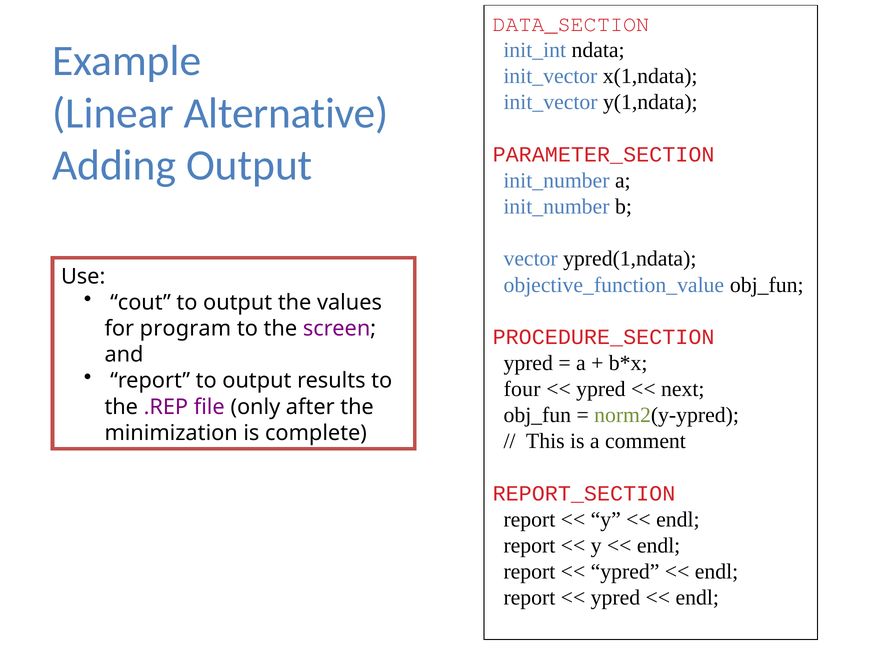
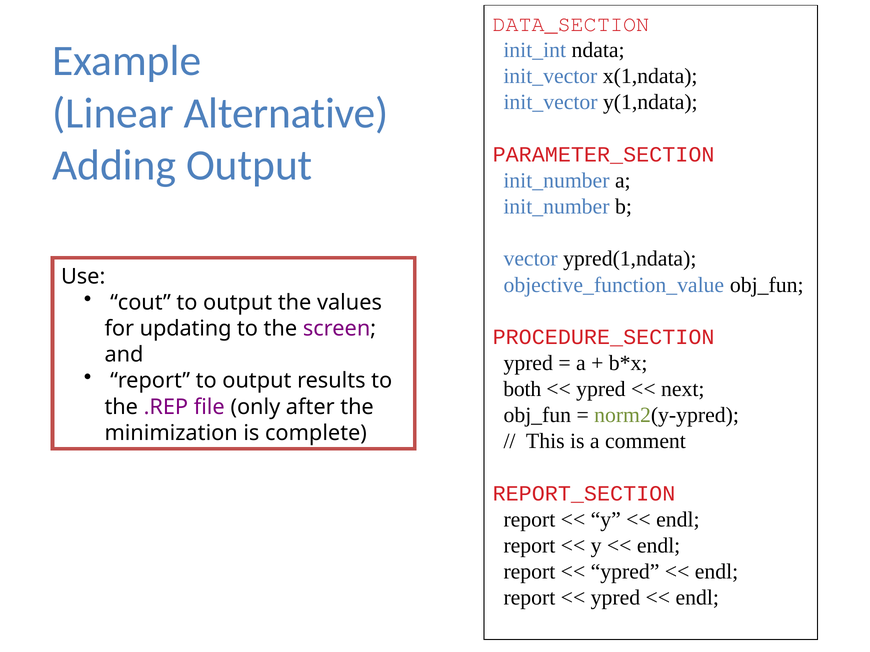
program: program -> updating
four: four -> both
